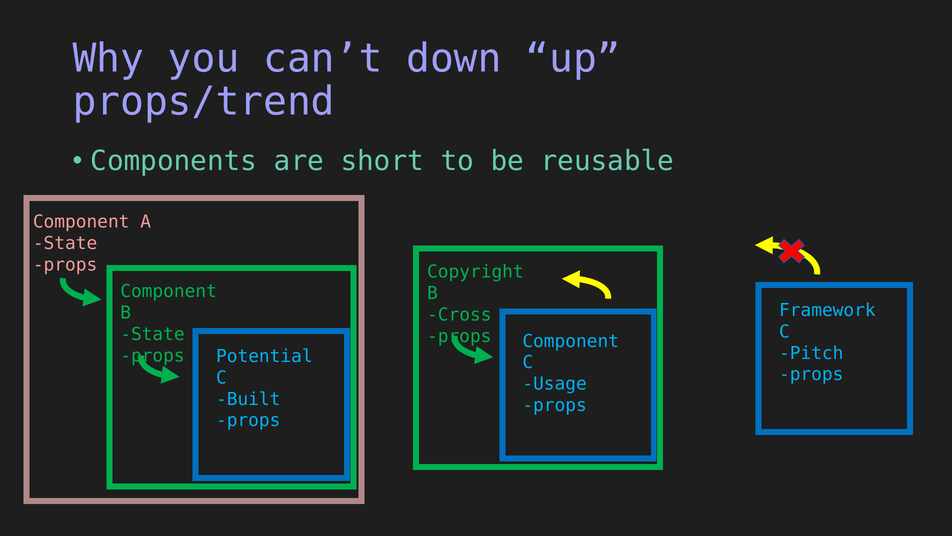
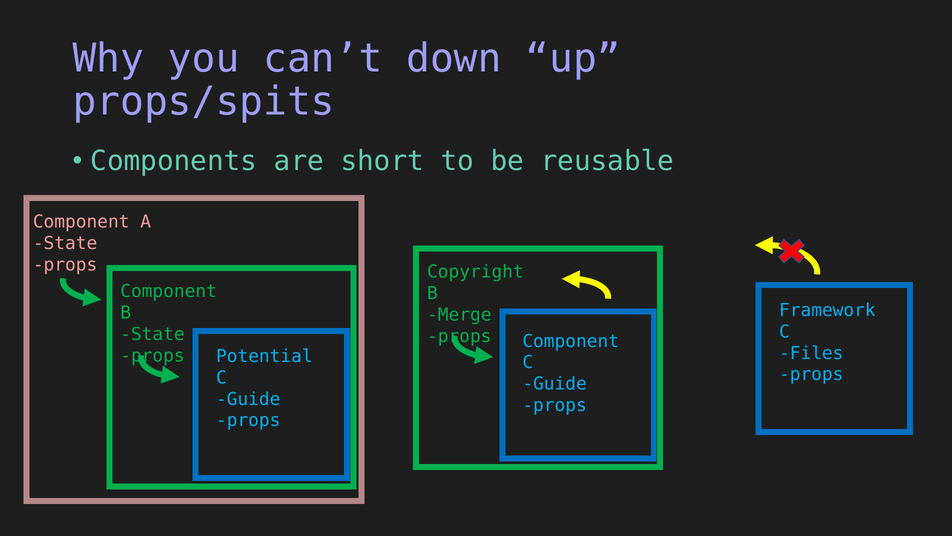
props/trend: props/trend -> props/spits
Cross: Cross -> Merge
Pitch: Pitch -> Files
Usage at (555, 384): Usage -> Guide
Built at (248, 399): Built -> Guide
